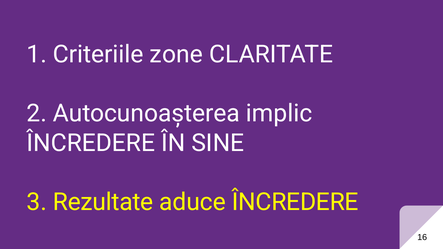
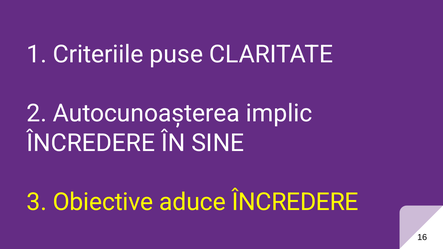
zone: zone -> puse
Rezultate: Rezultate -> Obiective
